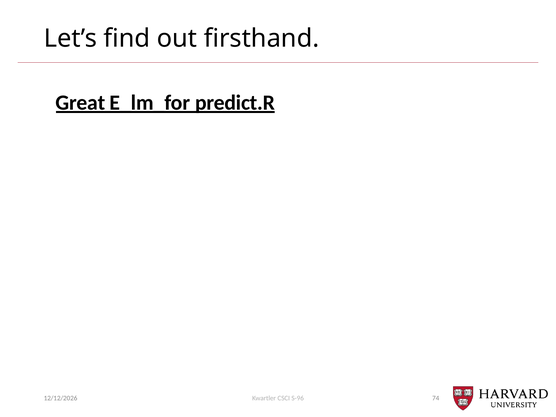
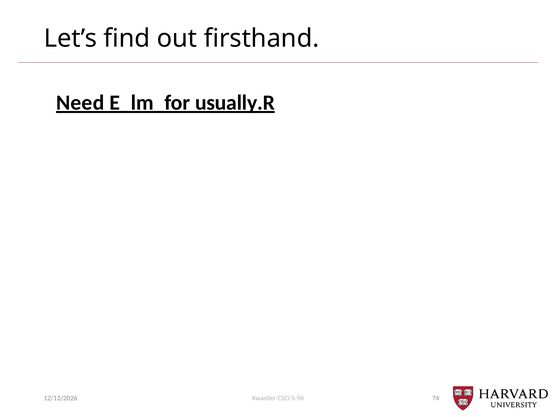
Great: Great -> Need
predict.R: predict.R -> usually.R
